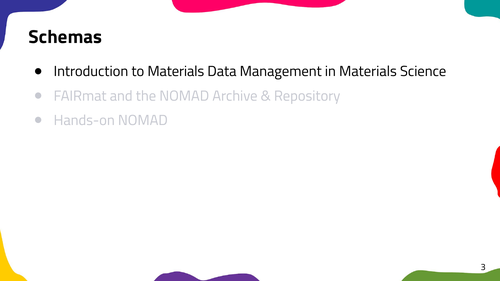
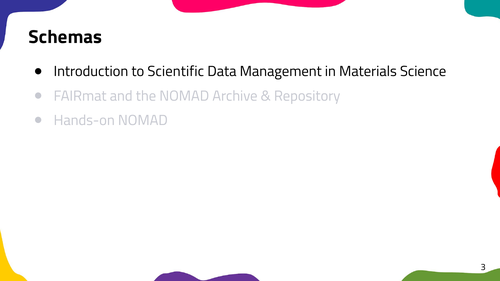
to Materials: Materials -> Scientific
